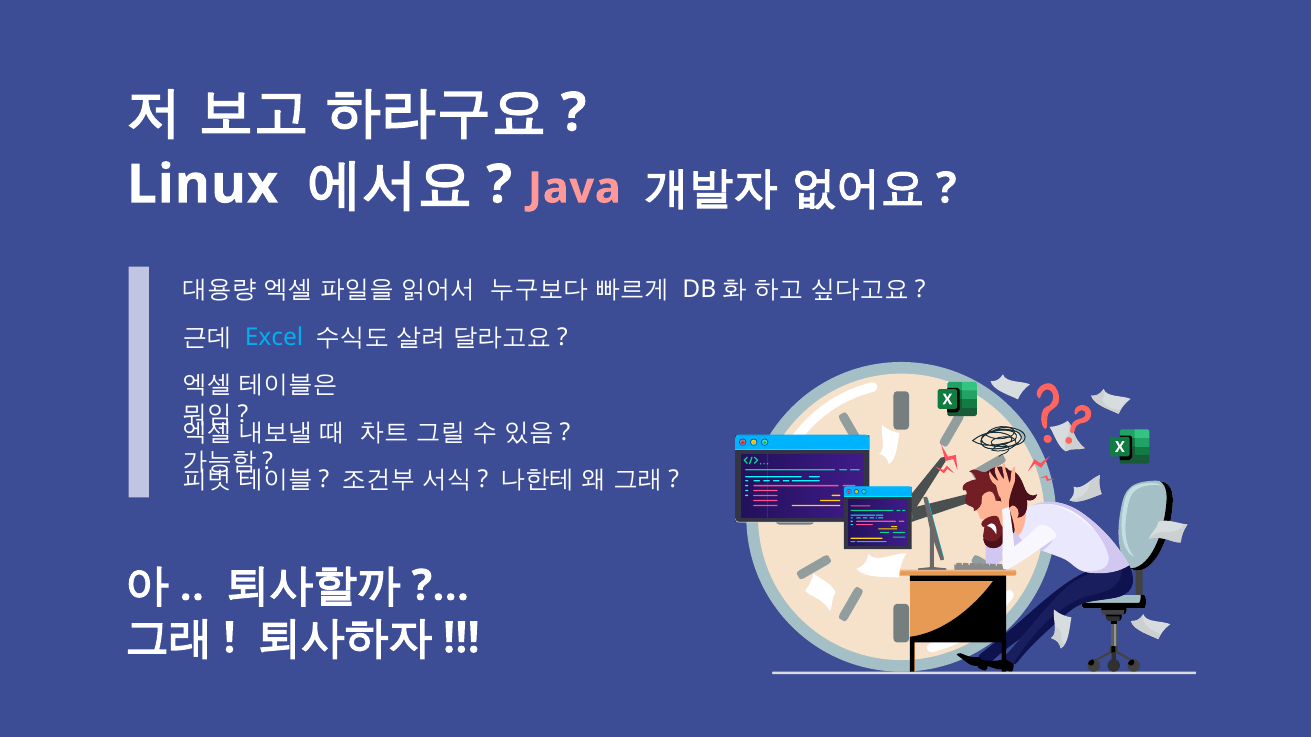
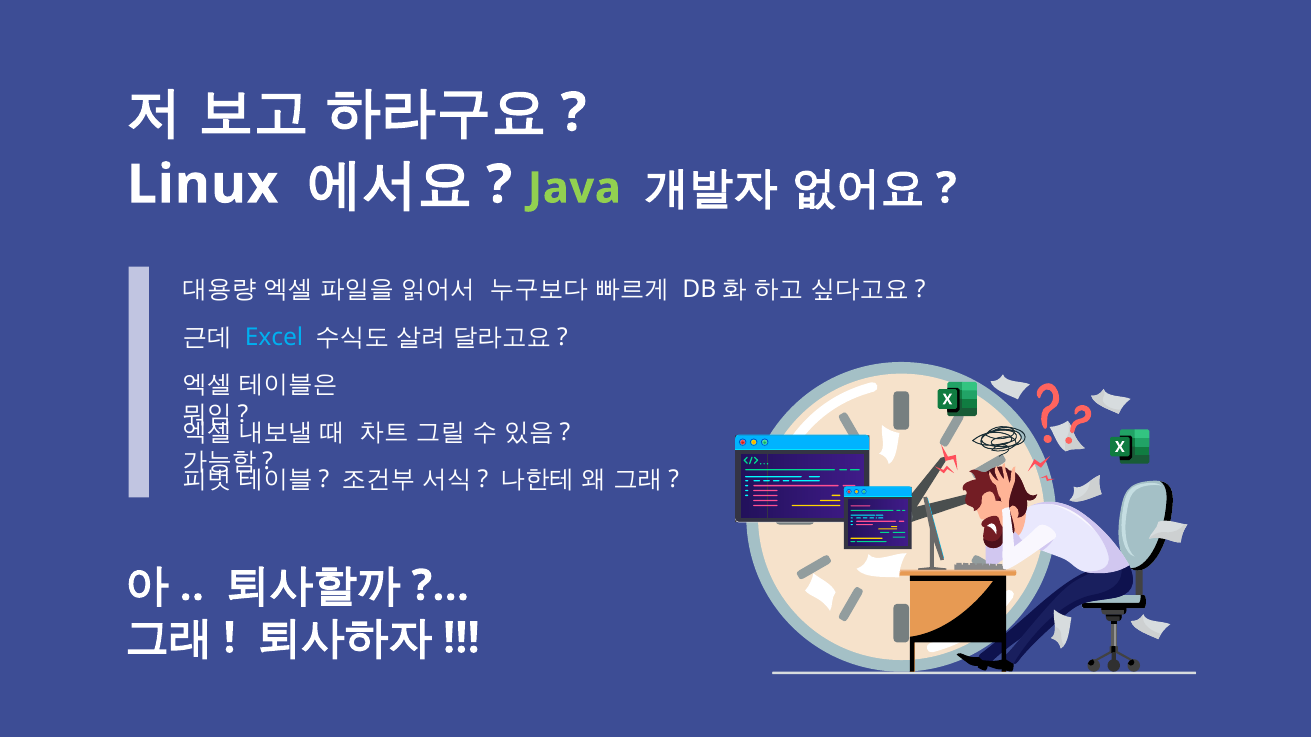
Java colour: pink -> light green
